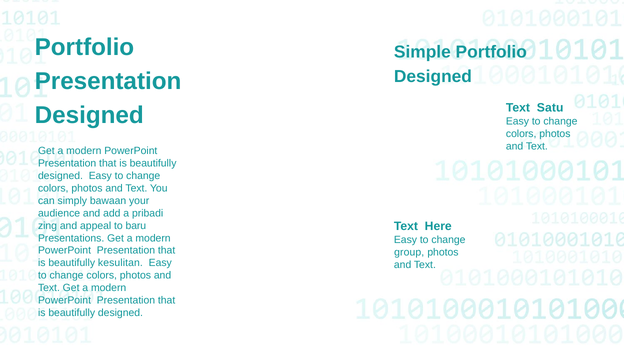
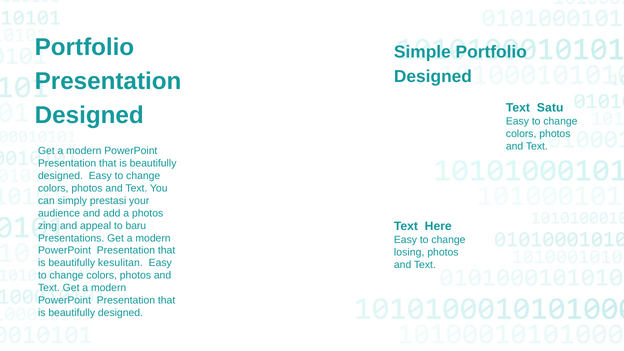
bawaan: bawaan -> prestasi
a pribadi: pribadi -> photos
group: group -> losing
